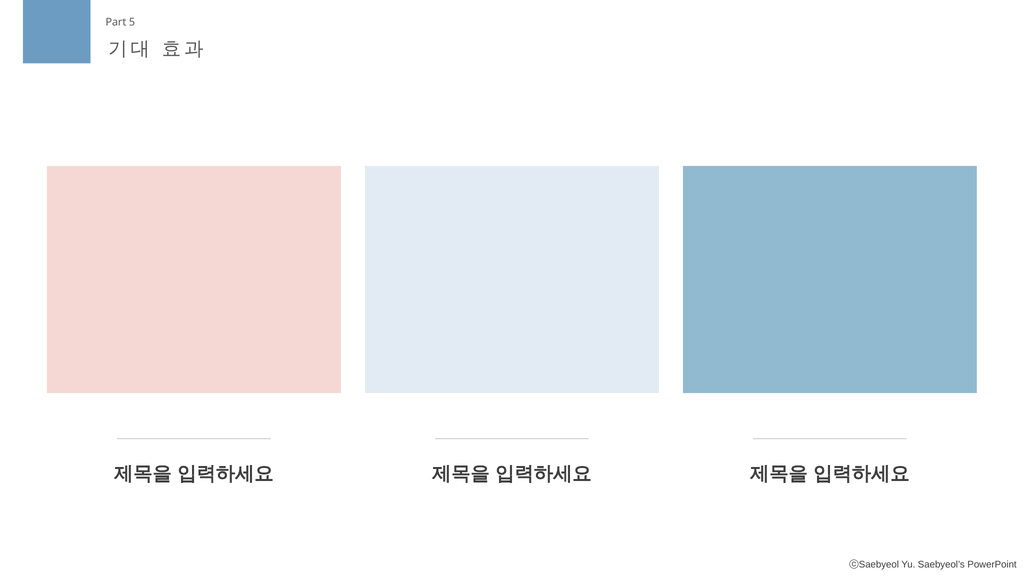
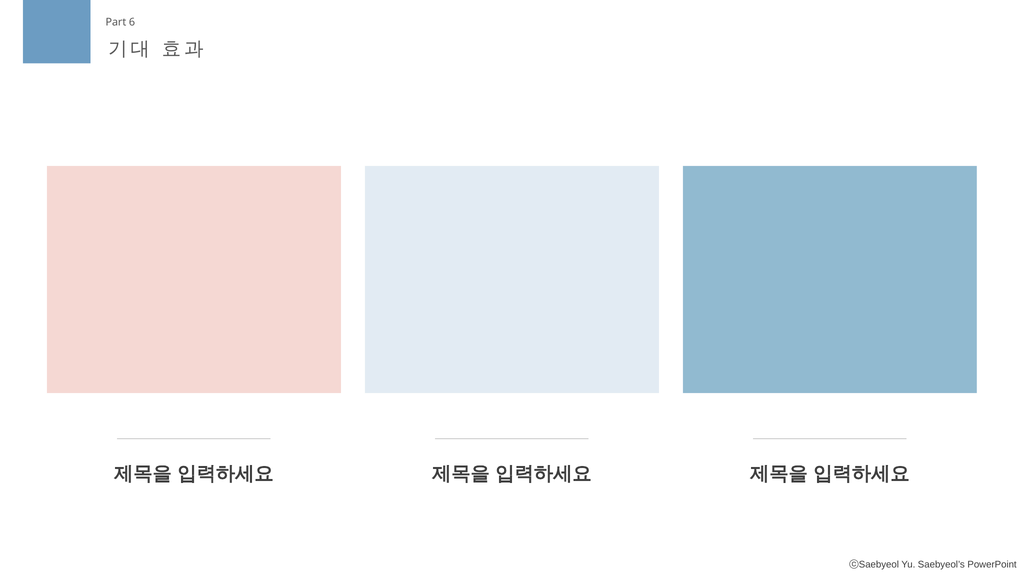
5: 5 -> 6
